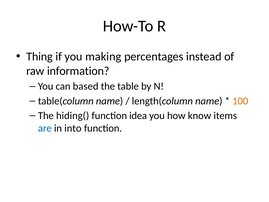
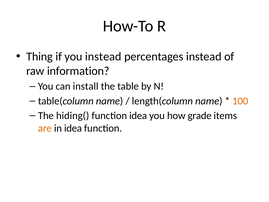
you making: making -> instead
based: based -> install
know: know -> grade
are colour: blue -> orange
in into: into -> idea
